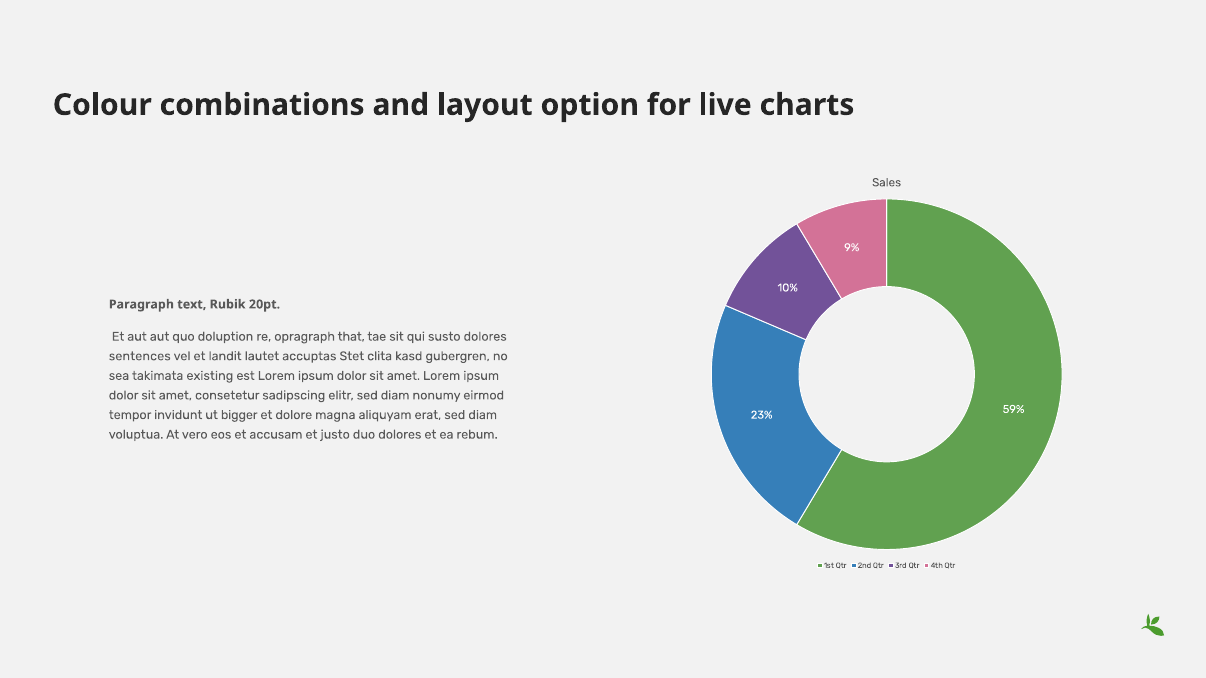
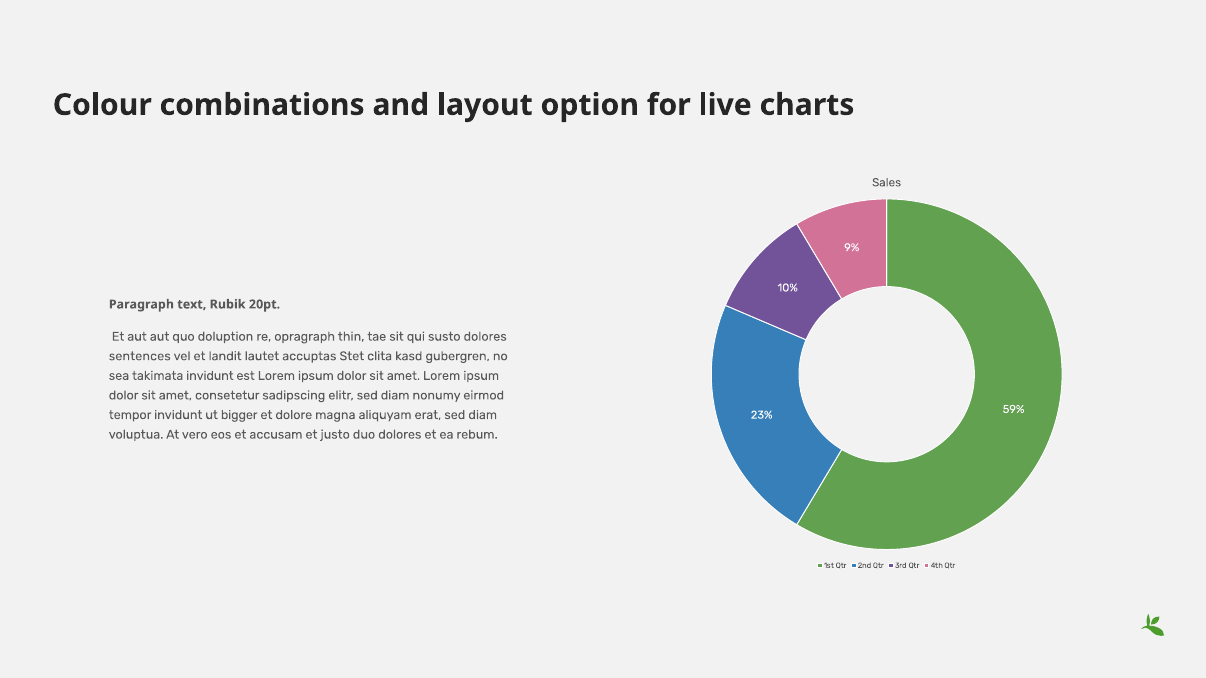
that: that -> thin
takimata existing: existing -> invidunt
